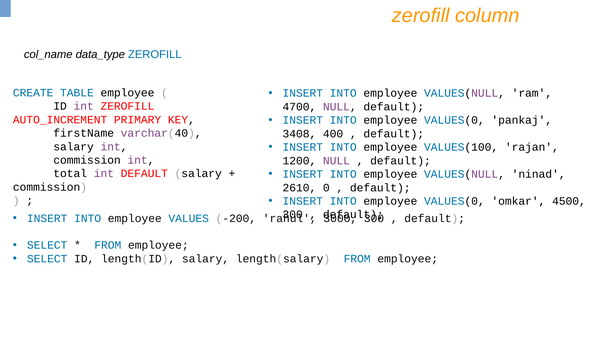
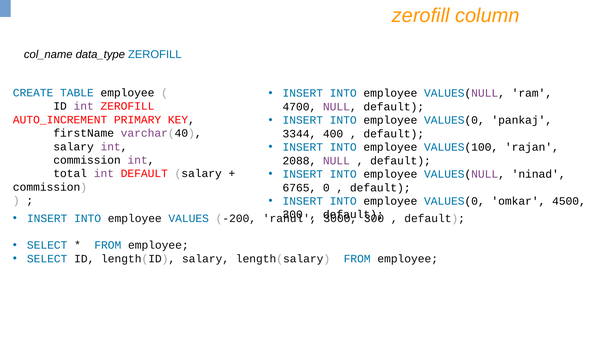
3408: 3408 -> 3344
1200: 1200 -> 2088
2610: 2610 -> 6765
